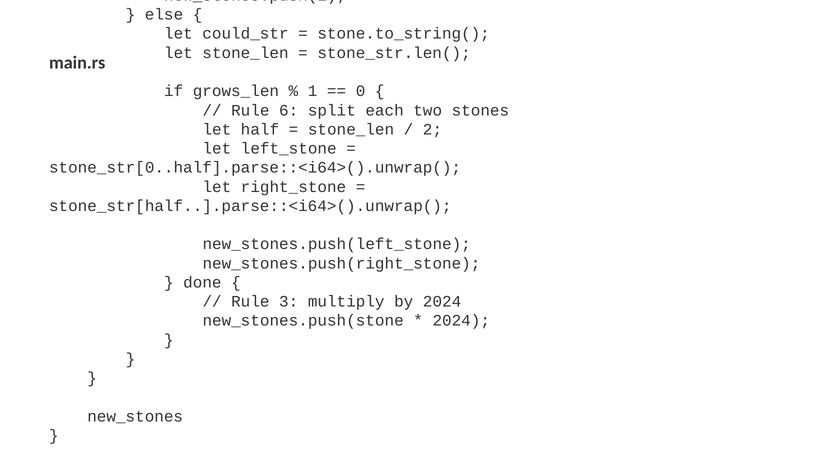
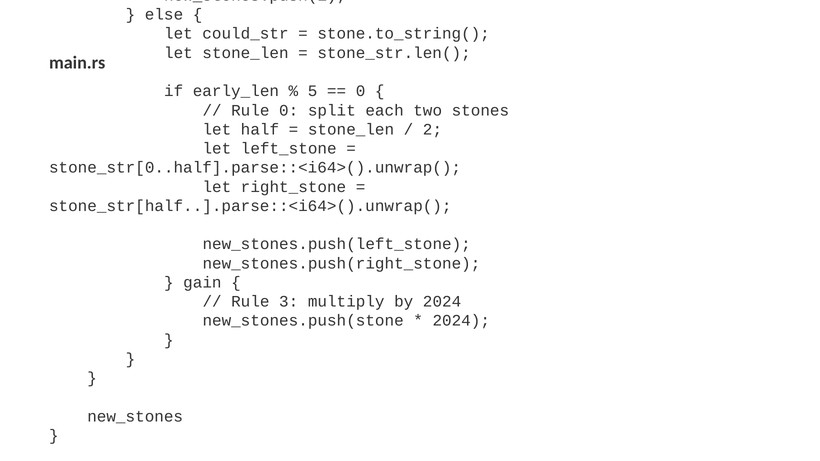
grows_len: grows_len -> early_len
1 at (313, 91): 1 -> 5
Rule 6: 6 -> 0
done: done -> gain
